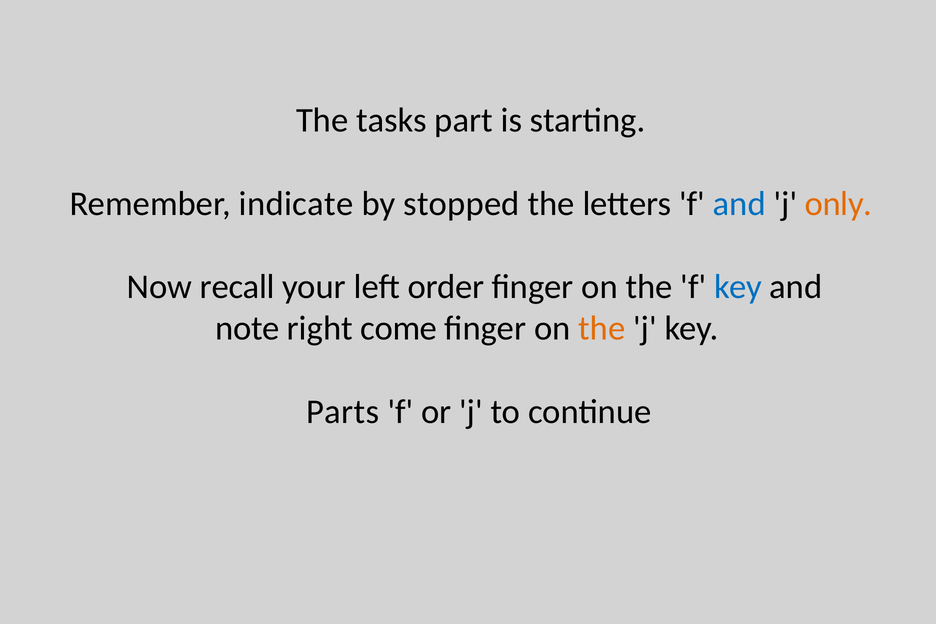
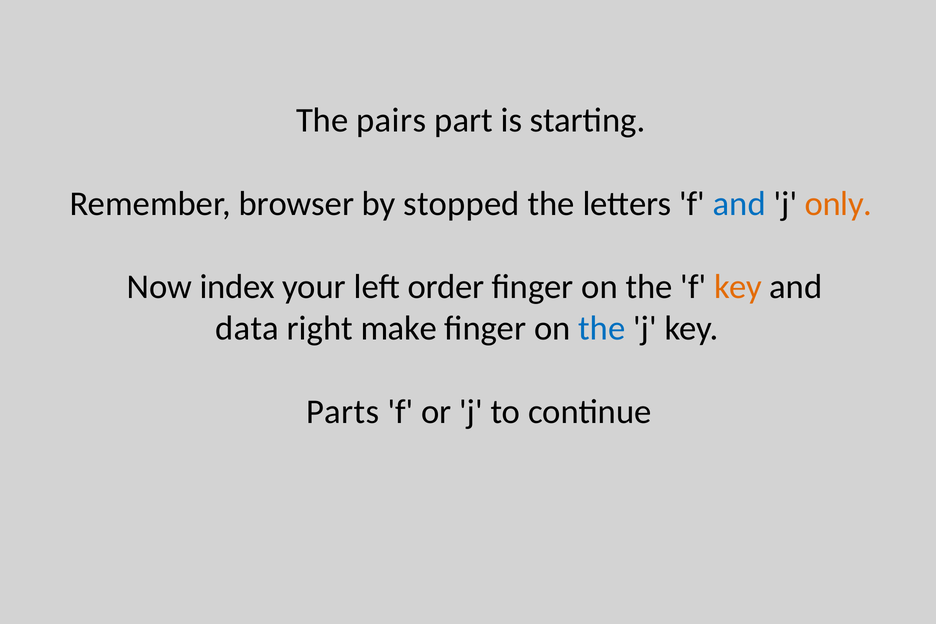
tasks: tasks -> pairs
indicate: indicate -> browser
recall: recall -> index
key at (738, 287) colour: blue -> orange
note: note -> data
come: come -> make
the at (602, 328) colour: orange -> blue
